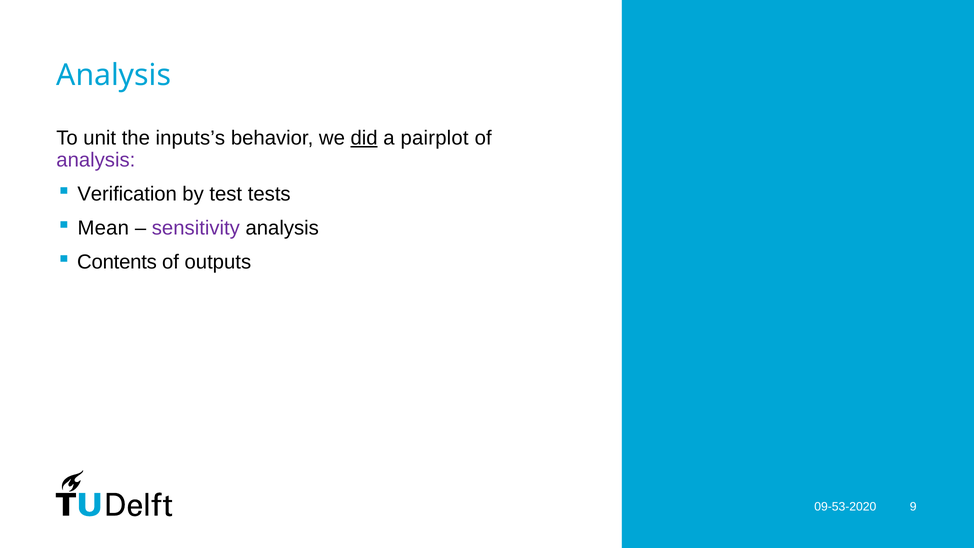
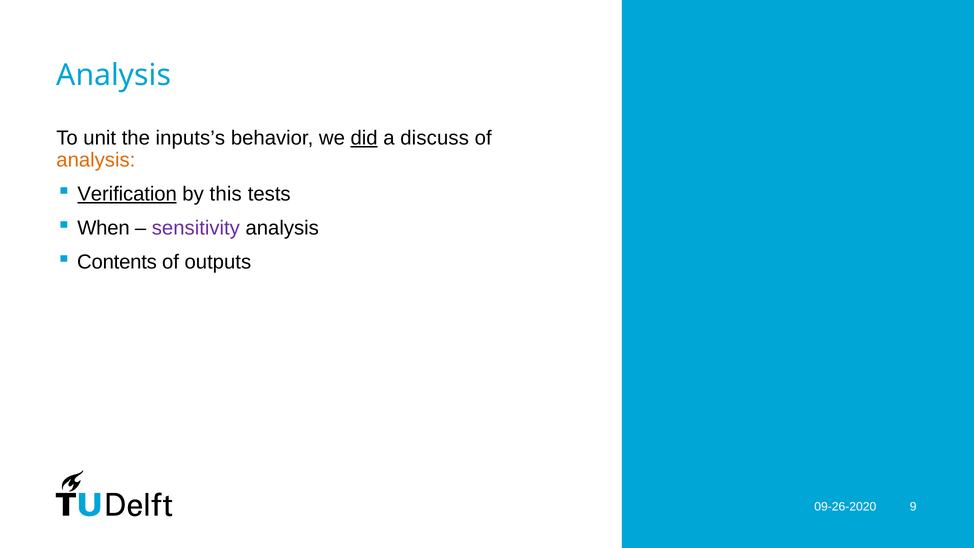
pairplot: pairplot -> discuss
analysis at (96, 160) colour: purple -> orange
Verification underline: none -> present
test: test -> this
Mean: Mean -> When
09-53-2020: 09-53-2020 -> 09-26-2020
